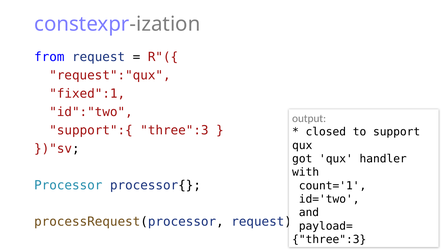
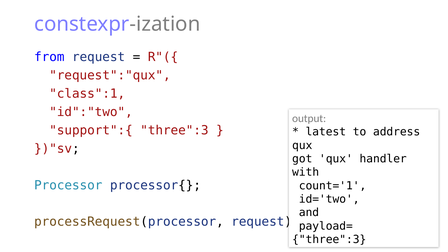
fixed":1: fixed":1 -> class":1
closed: closed -> latest
support: support -> address
